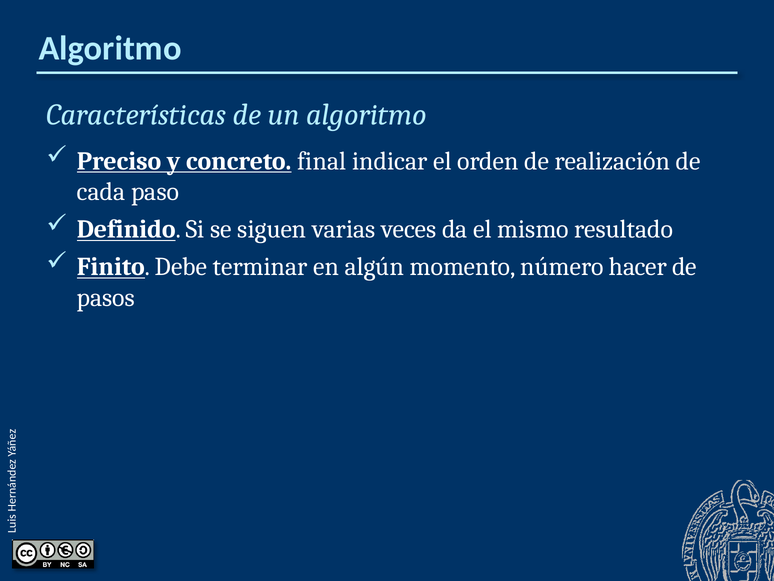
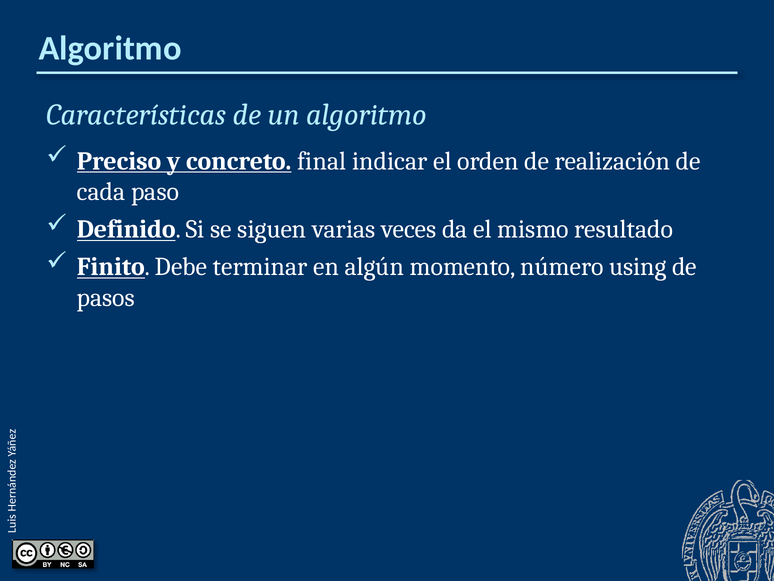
hacer: hacer -> using
